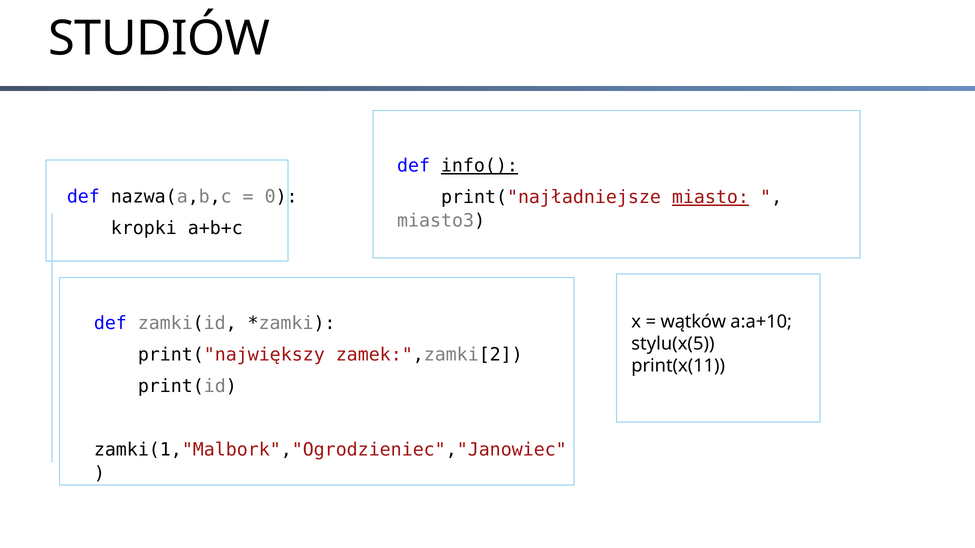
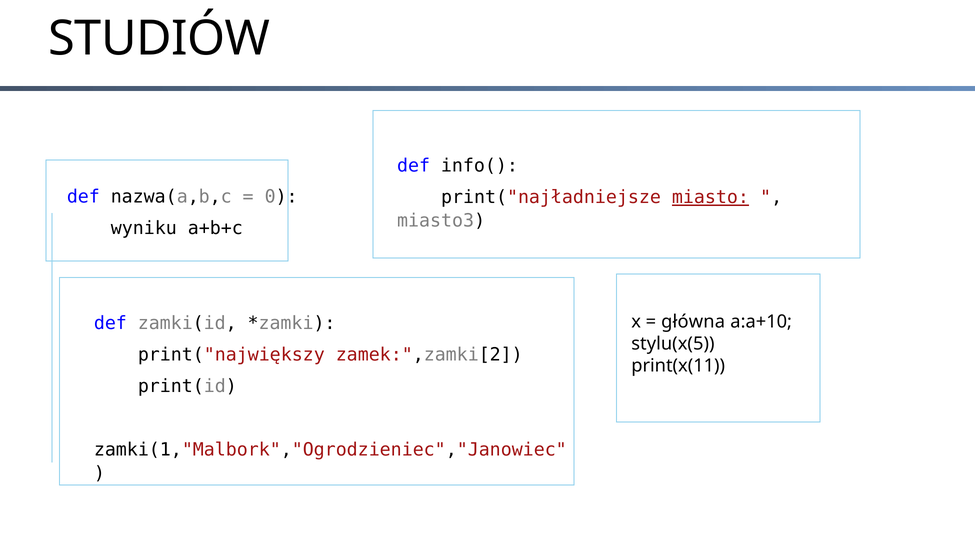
info( underline: present -> none
kropki: kropki -> wyniku
wątków: wątków -> główna
